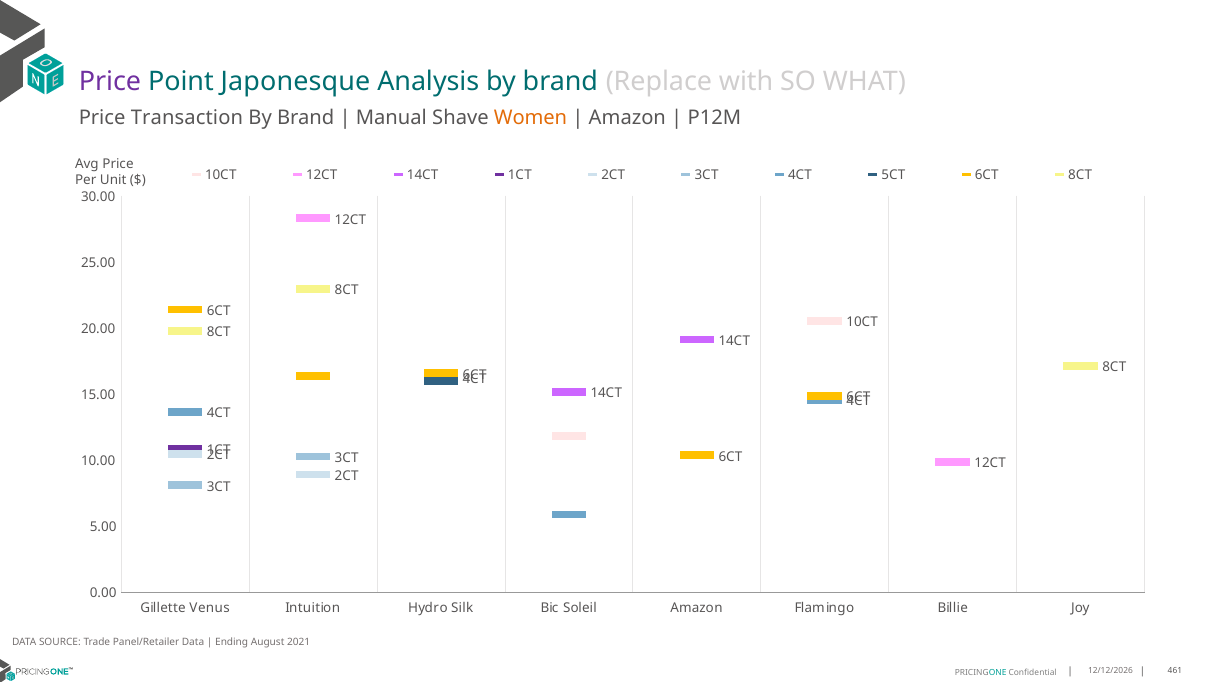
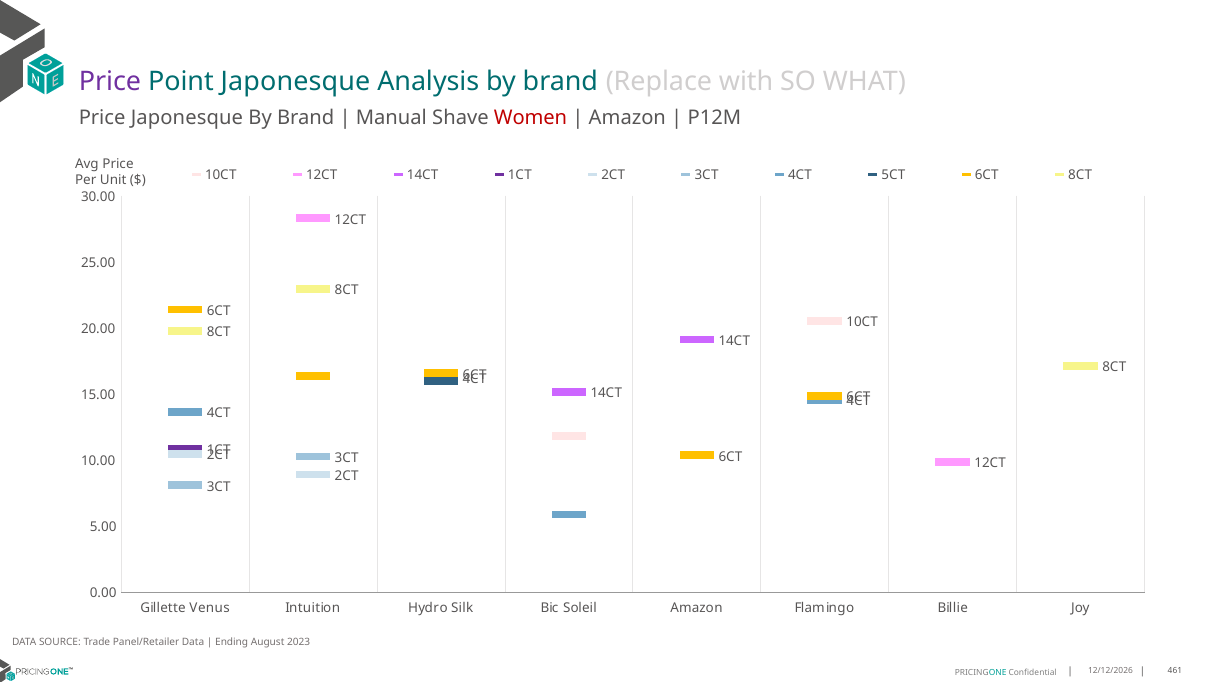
Price Transaction: Transaction -> Japonesque
Women colour: orange -> red
2021: 2021 -> 2023
